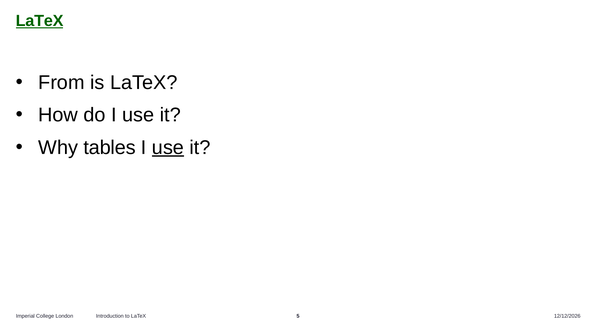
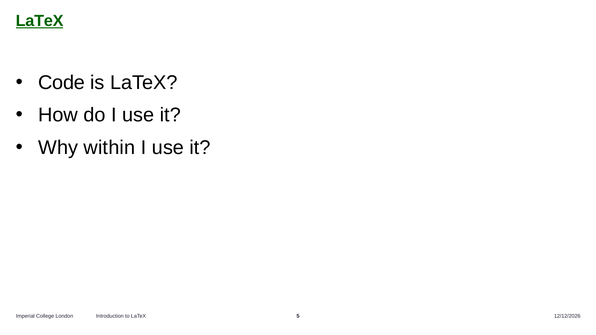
From: From -> Code
tables: tables -> within
use at (168, 148) underline: present -> none
